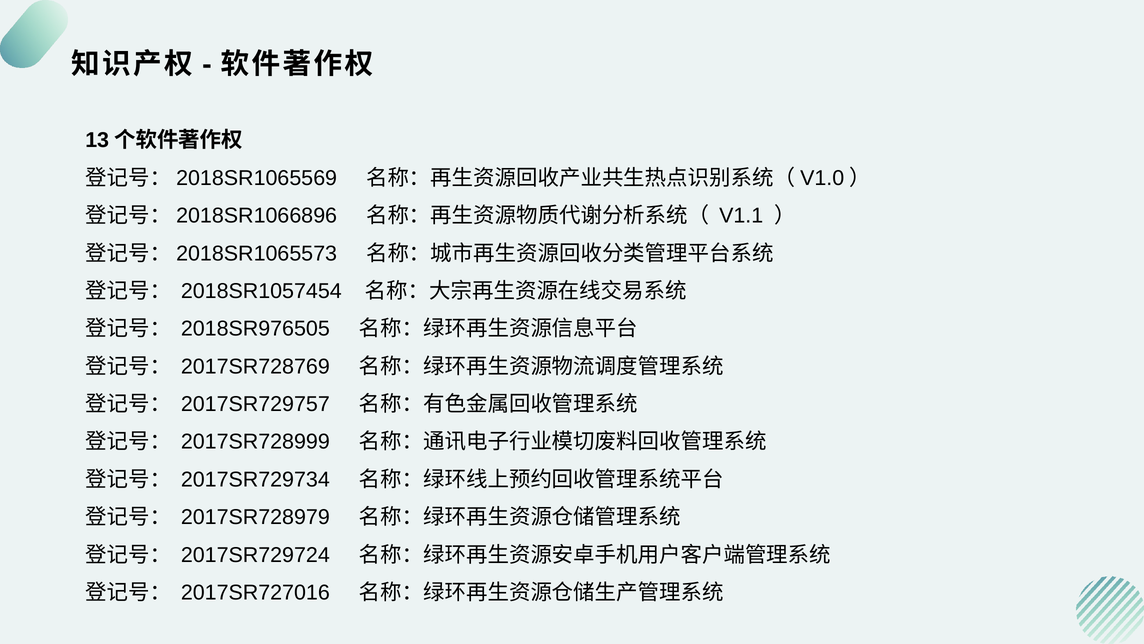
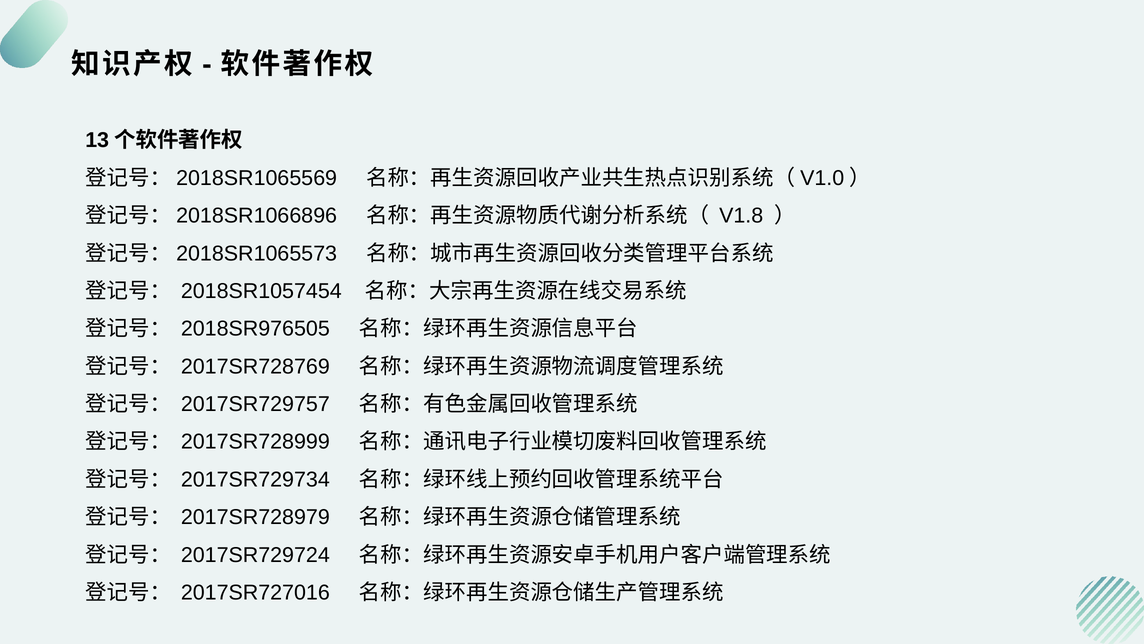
V1.1: V1.1 -> V1.8
